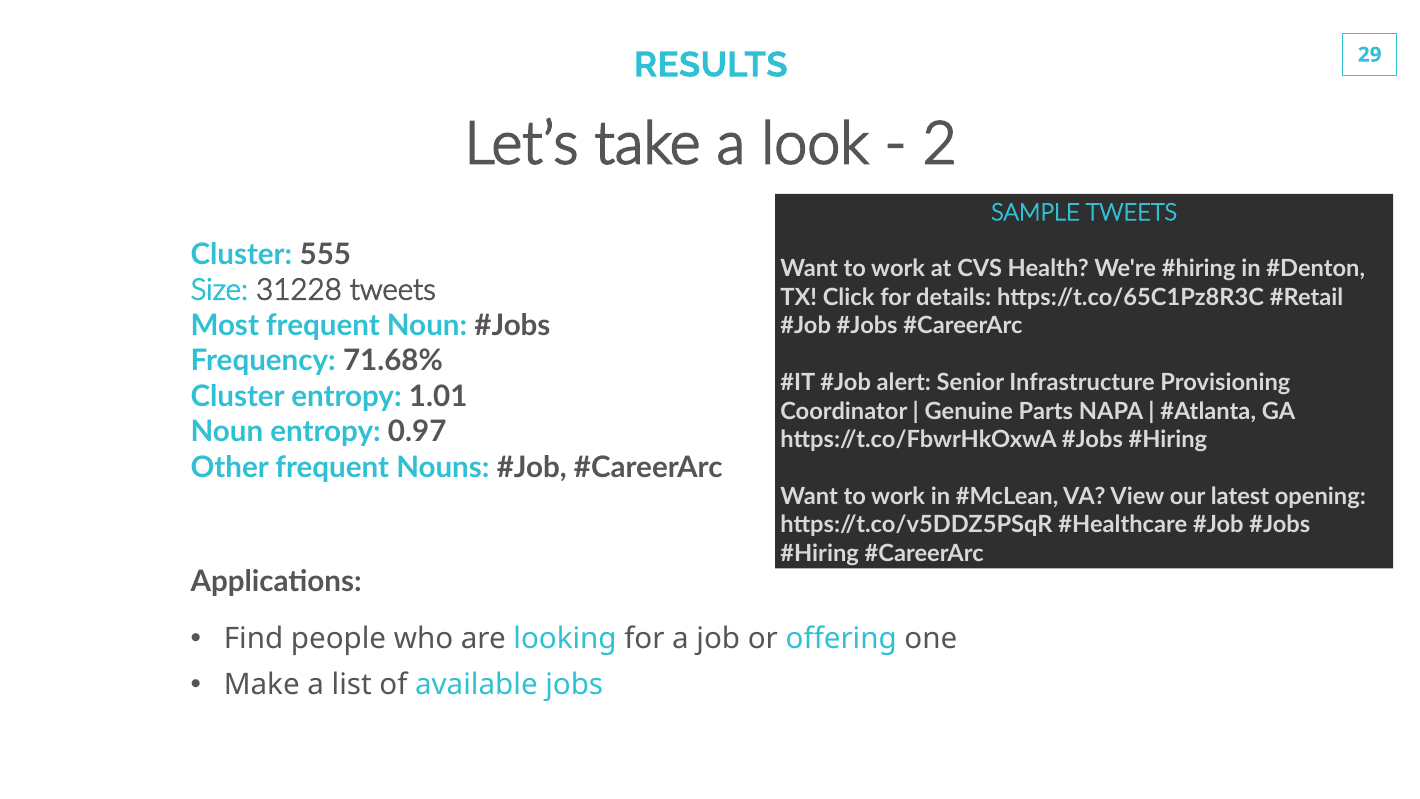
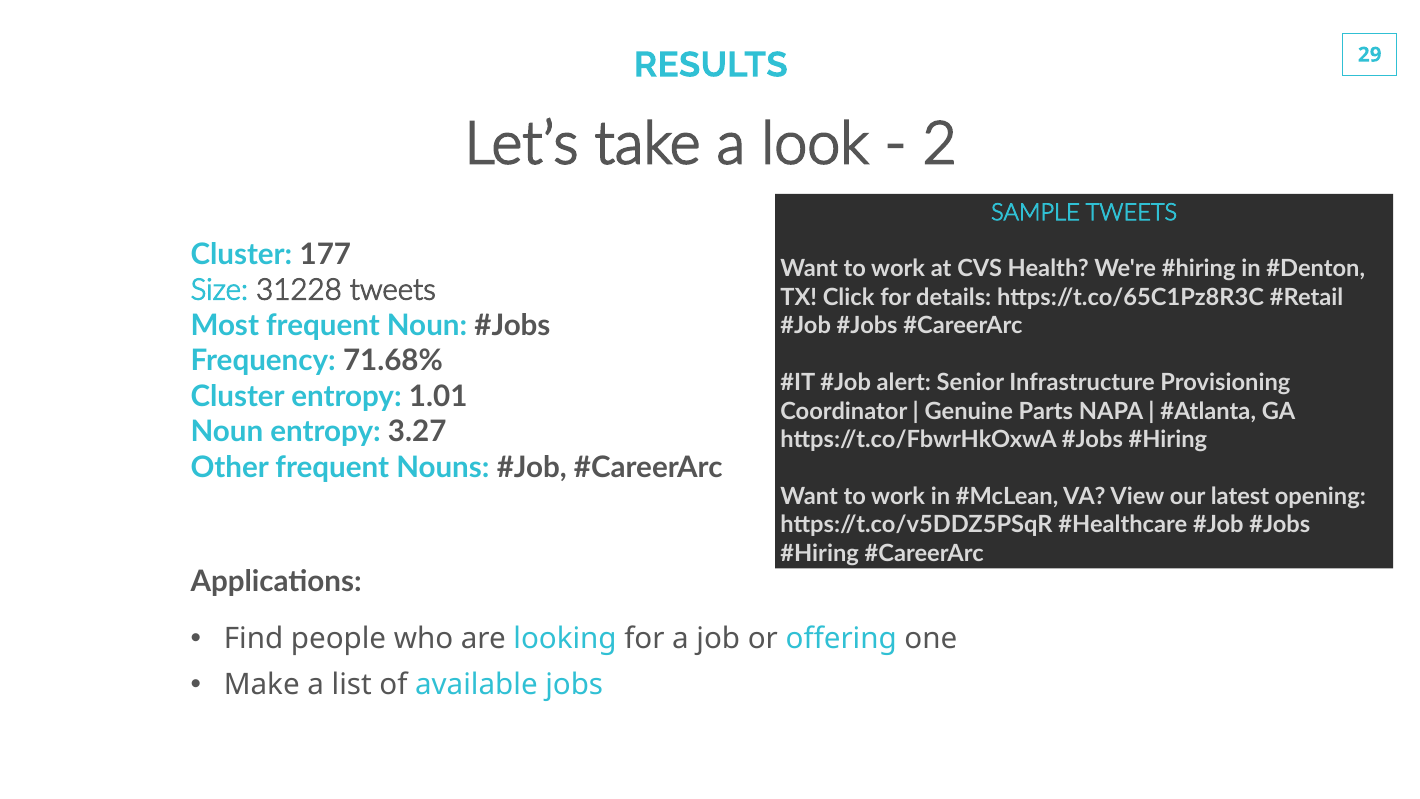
555: 555 -> 177
0.97: 0.97 -> 3.27
